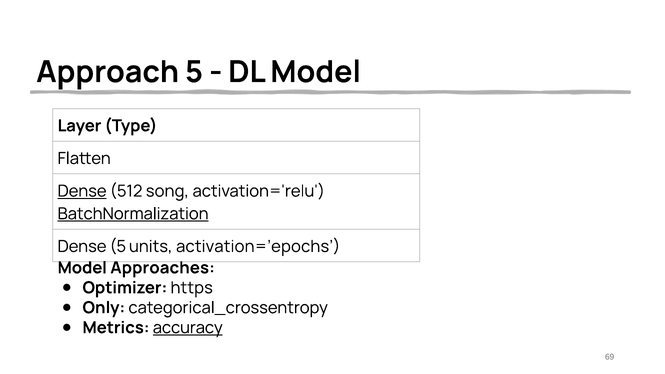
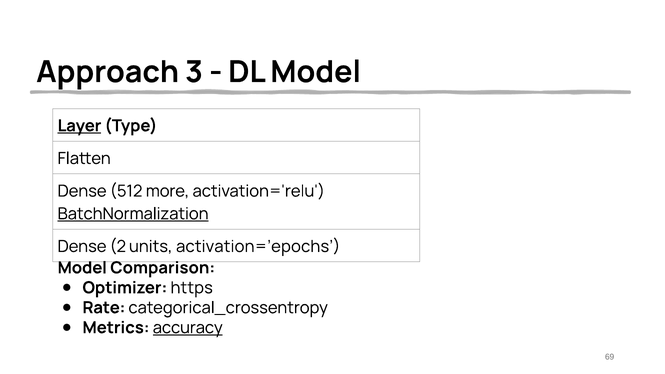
Approach 5: 5 -> 3
Layer underline: none -> present
Dense at (82, 191) underline: present -> none
song: song -> more
Dense 5: 5 -> 2
Approaches: Approaches -> Comparison
Only: Only -> Rate
